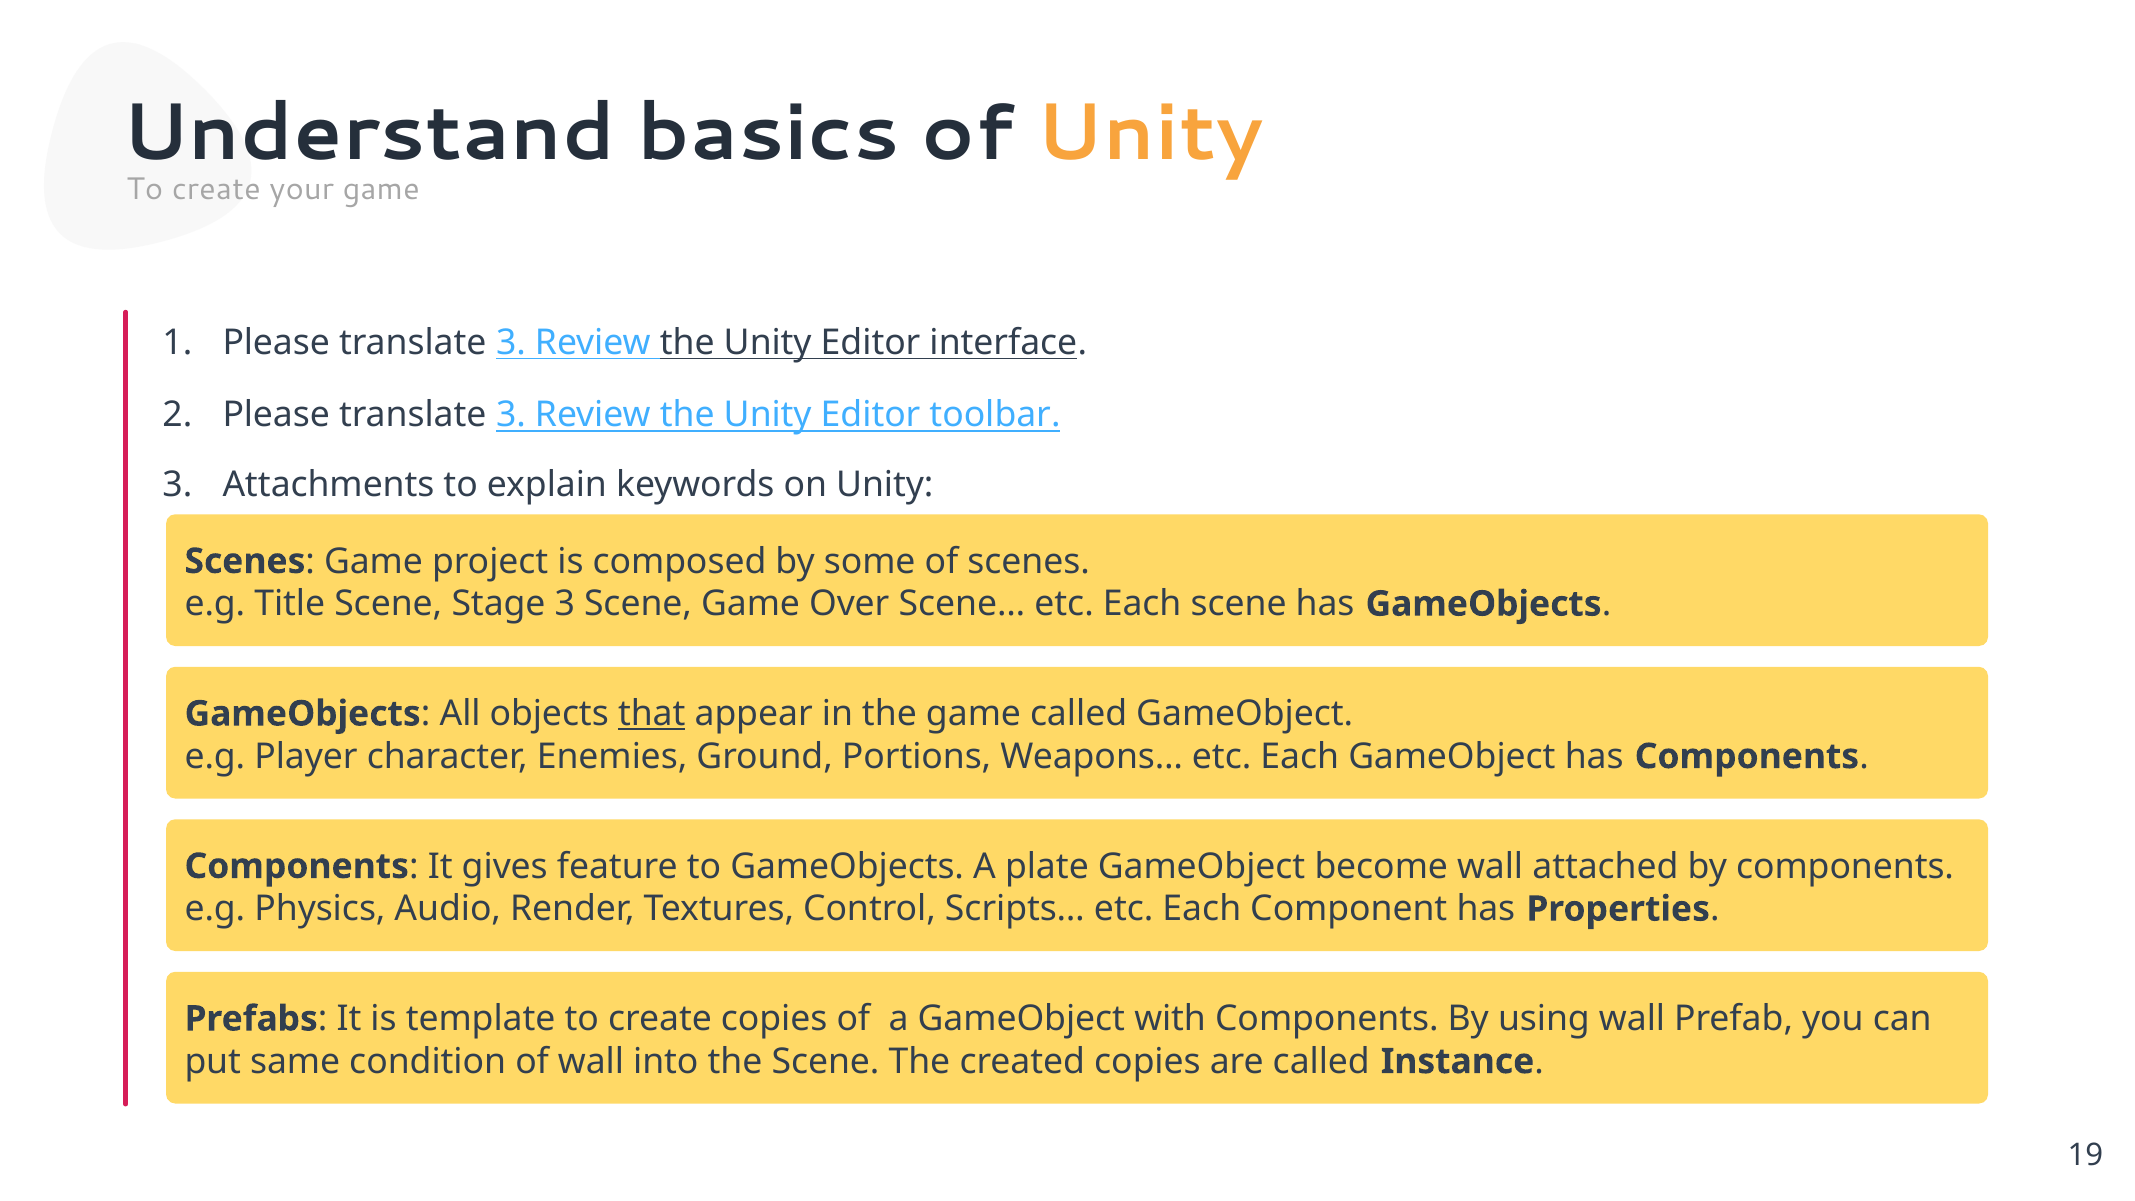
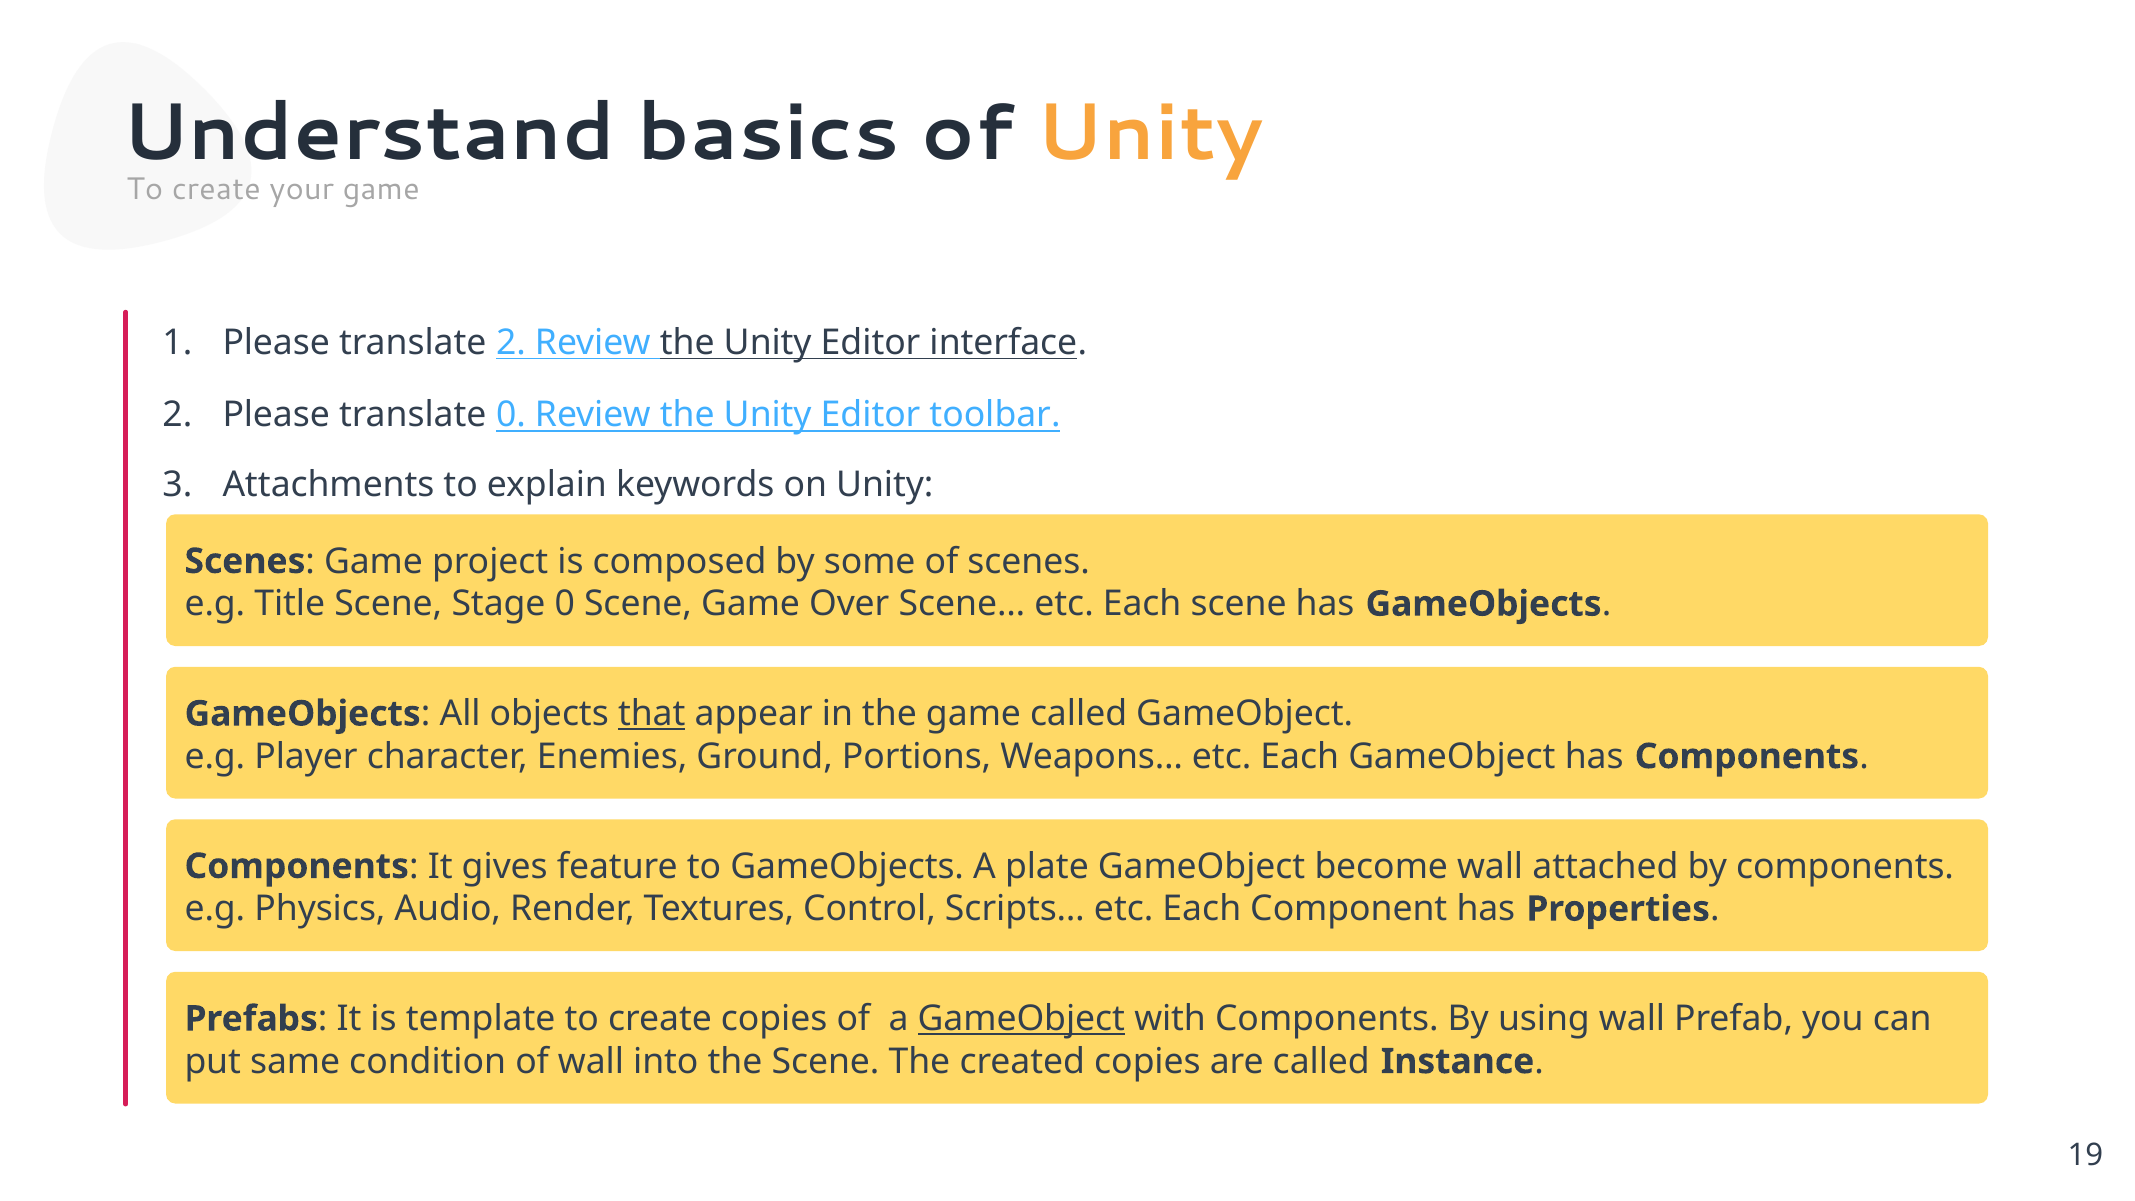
1 Please translate 3: 3 -> 2
3 at (511, 415): 3 -> 0
Stage 3: 3 -> 0
GameObject at (1021, 1019) underline: none -> present
